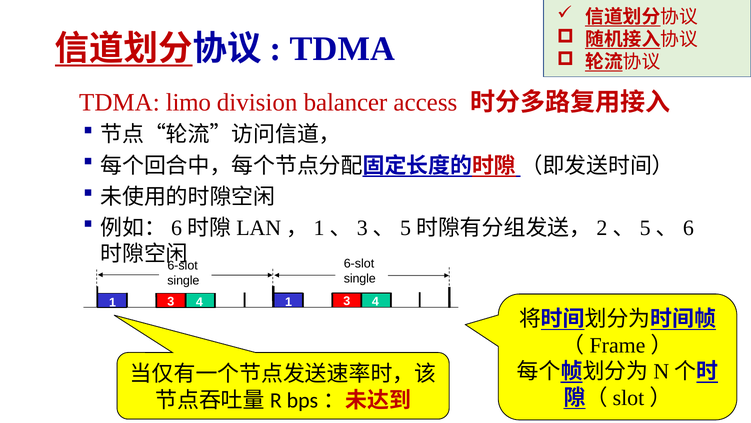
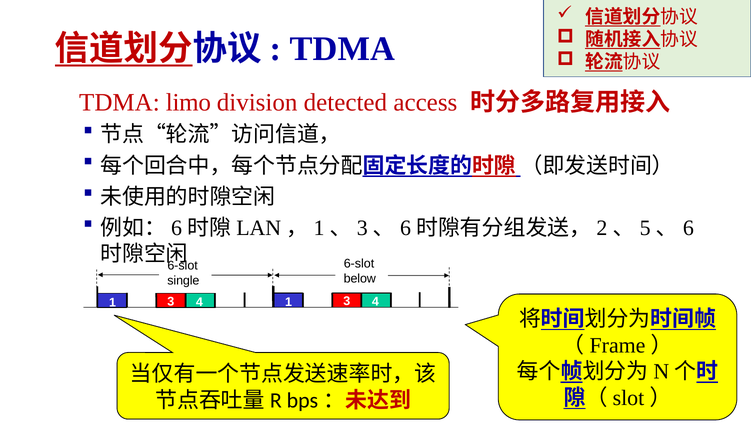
balancer: balancer -> detected
5 at (406, 228): 5 -> 6
single at (360, 278): single -> below
